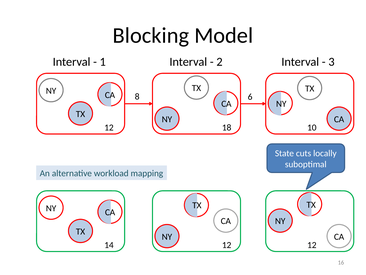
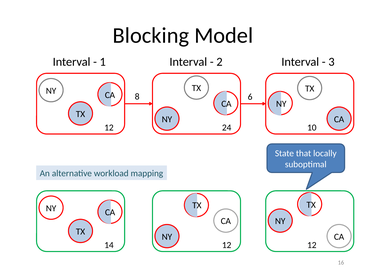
18: 18 -> 24
cuts: cuts -> that
